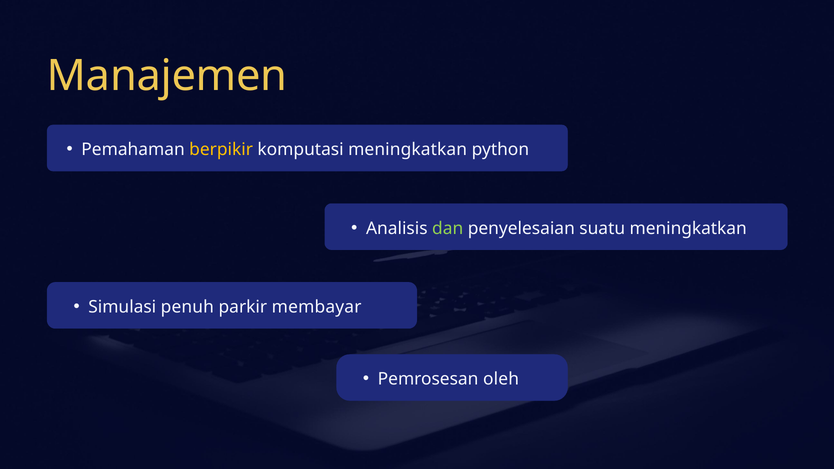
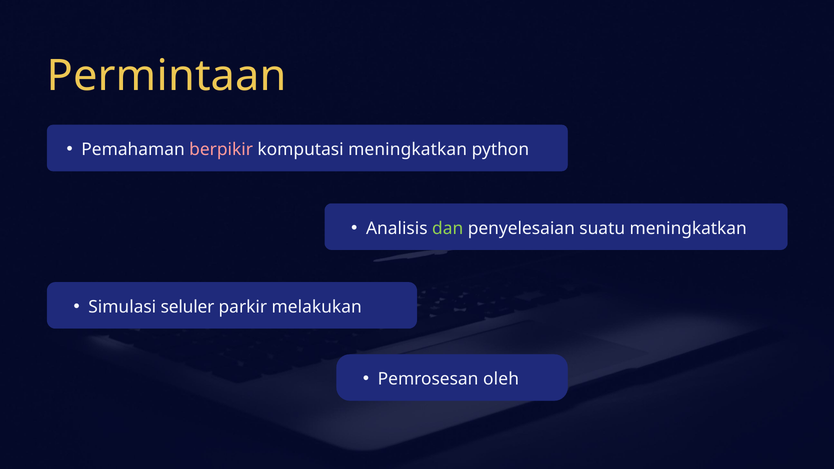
Manajemen: Manajemen -> Permintaan
berpikir colour: yellow -> pink
penuh: penuh -> seluler
membayar: membayar -> melakukan
